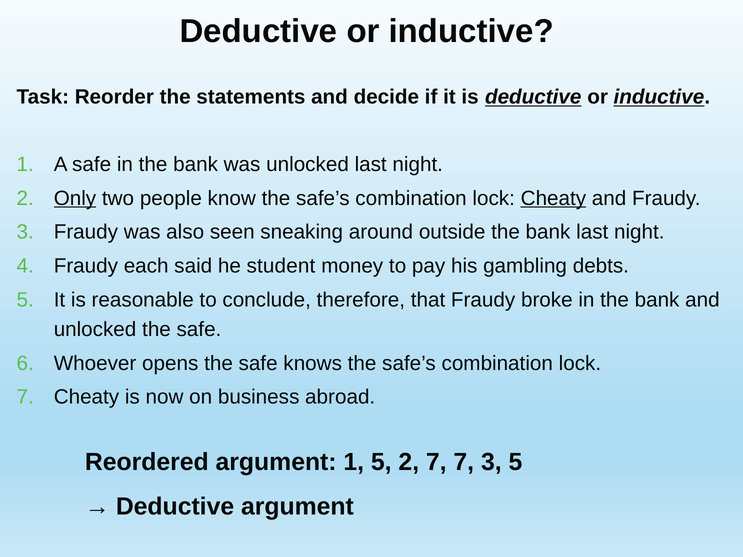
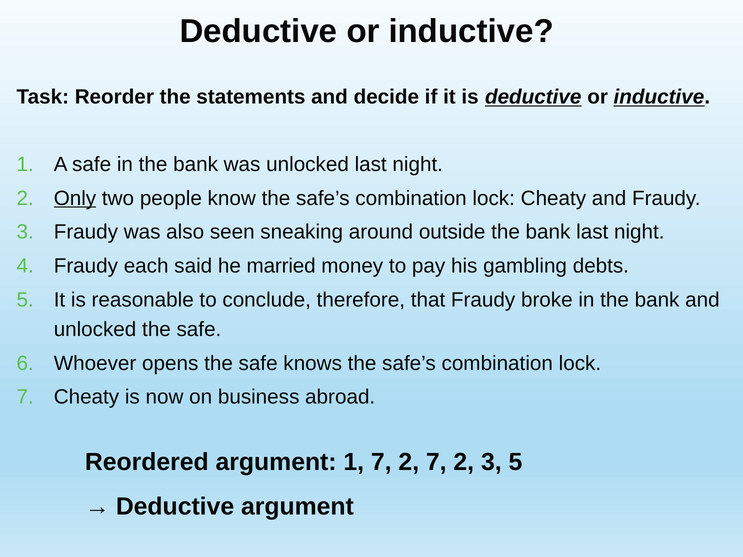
Cheaty at (553, 198) underline: present -> none
student: student -> married
1 5: 5 -> 7
2 7 7: 7 -> 2
